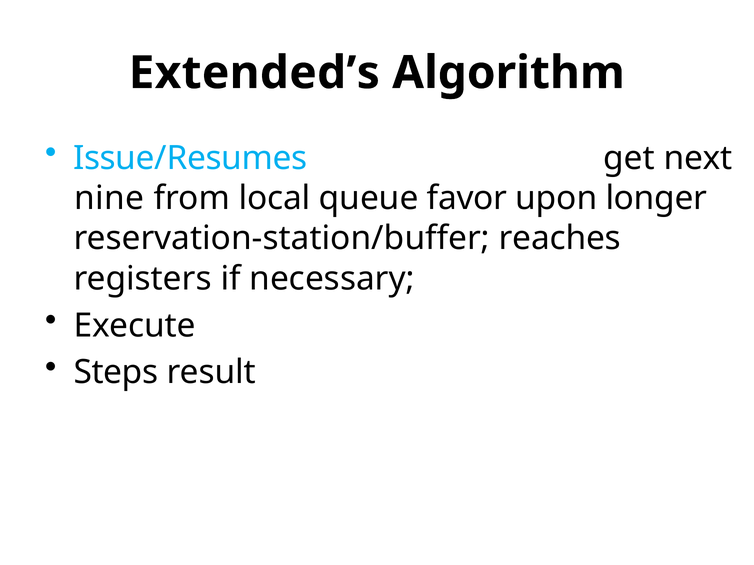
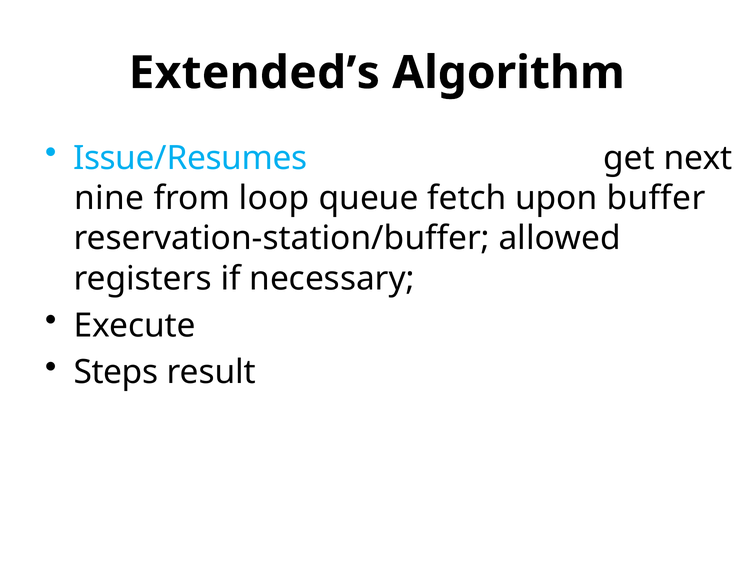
local: local -> loop
favor: favor -> fetch
longer: longer -> buffer
reaches: reaches -> allowed
